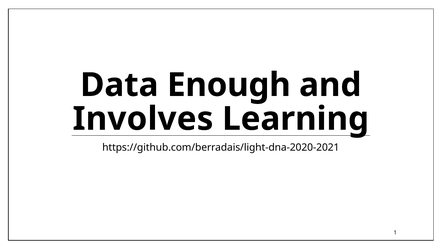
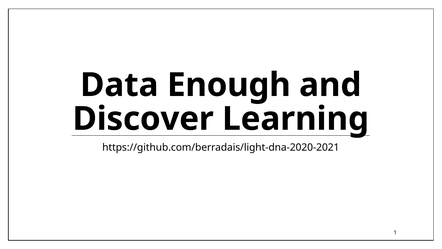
Involves: Involves -> Discover
